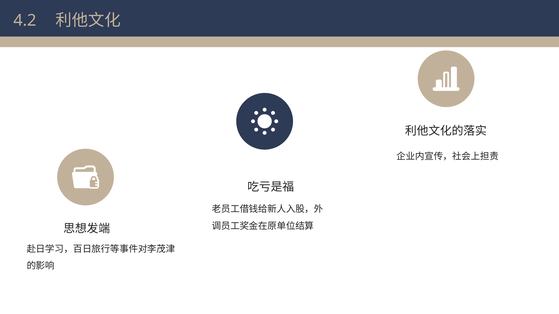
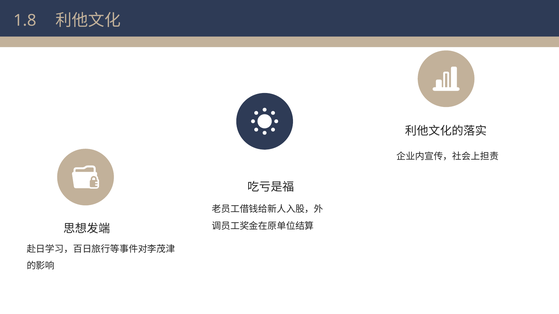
4.2: 4.2 -> 1.8
